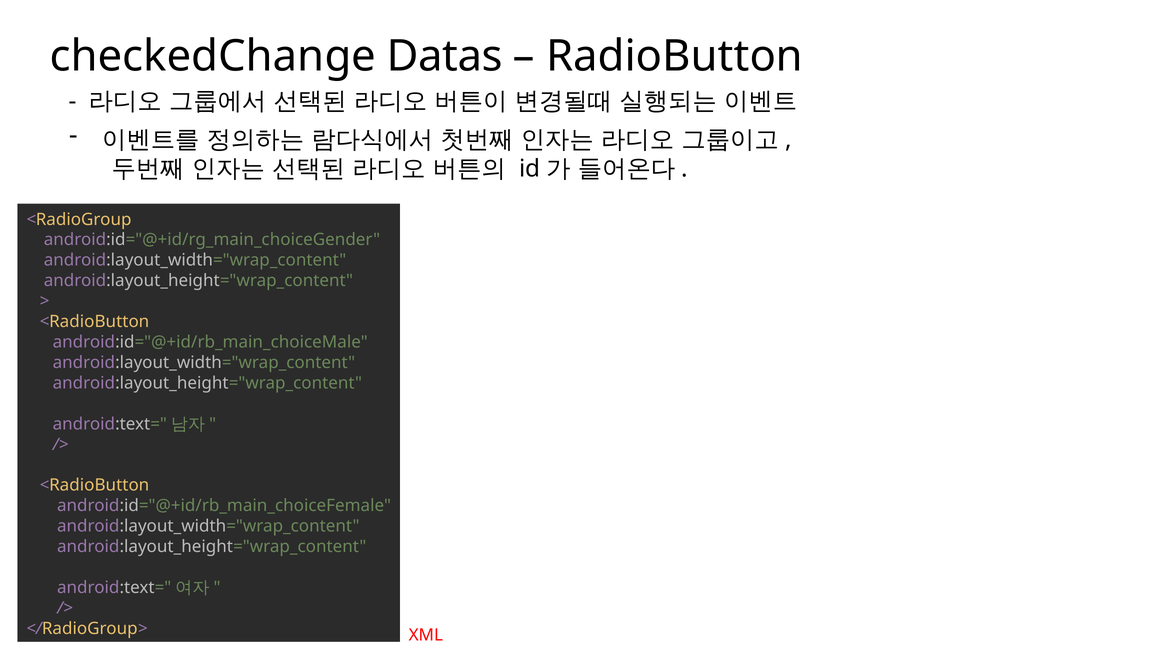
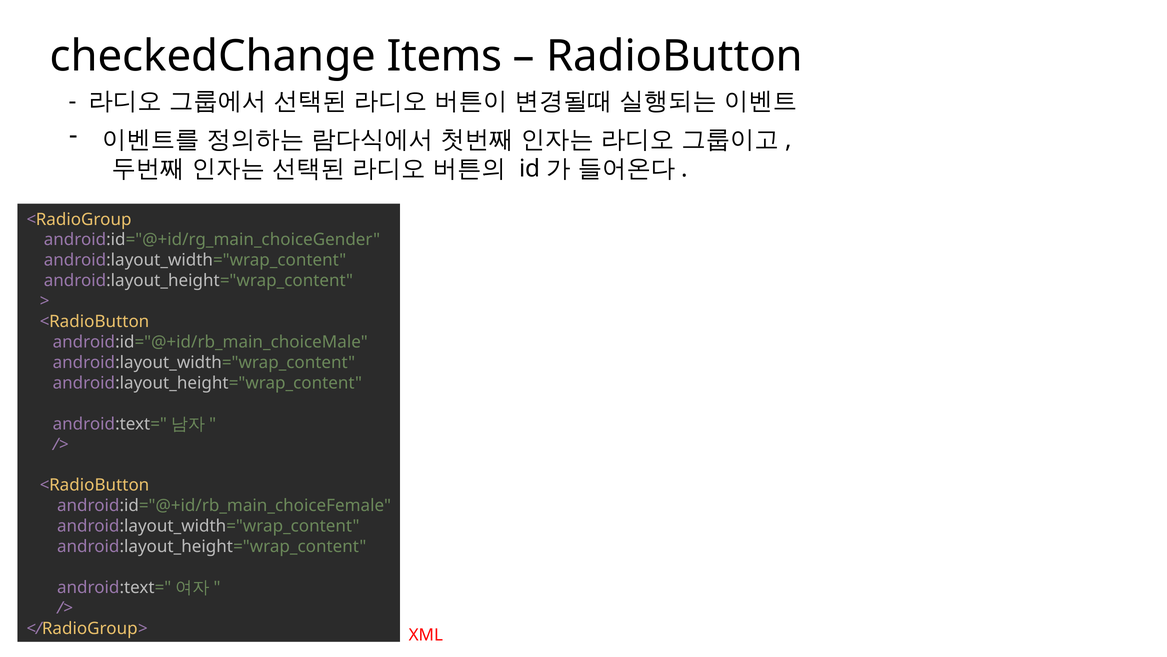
Datas: Datas -> Items
